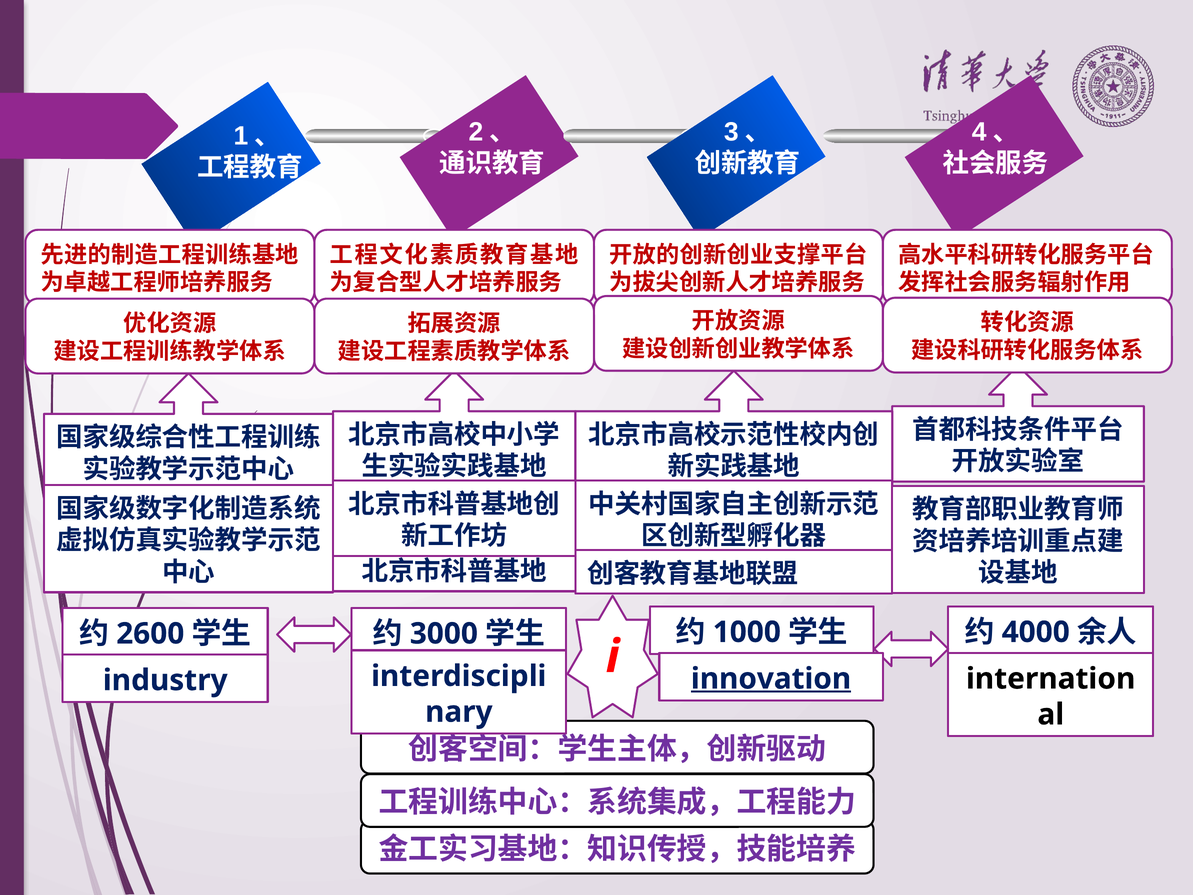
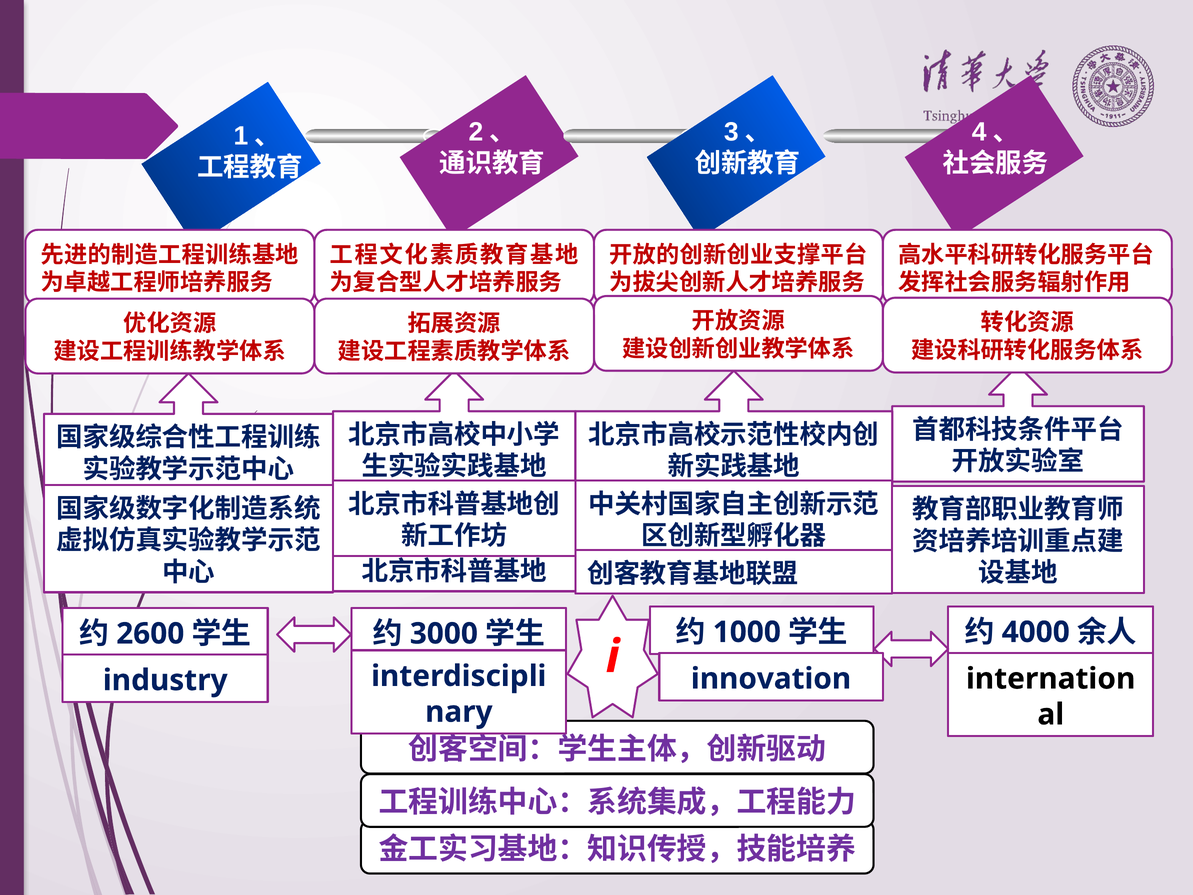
innovation underline: present -> none
